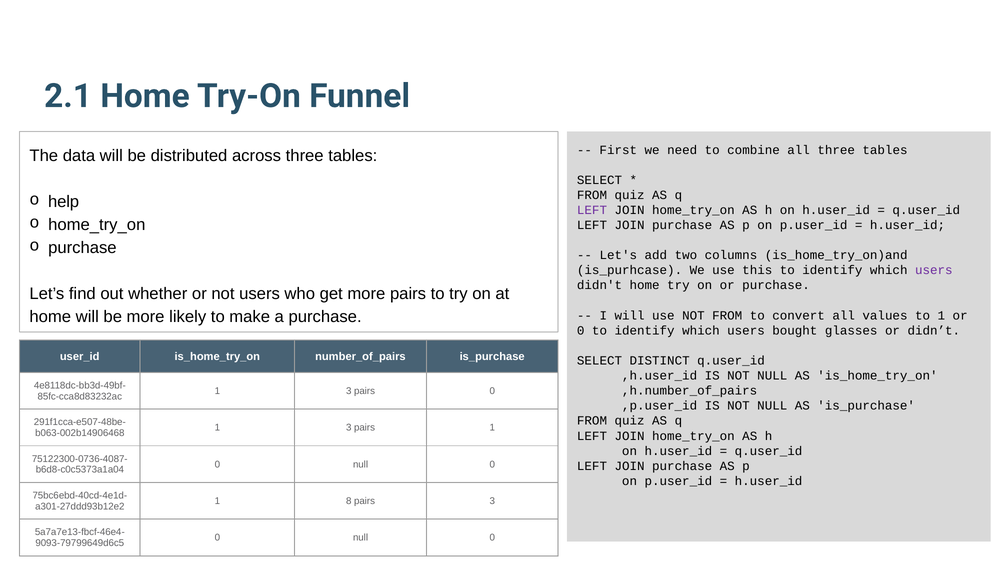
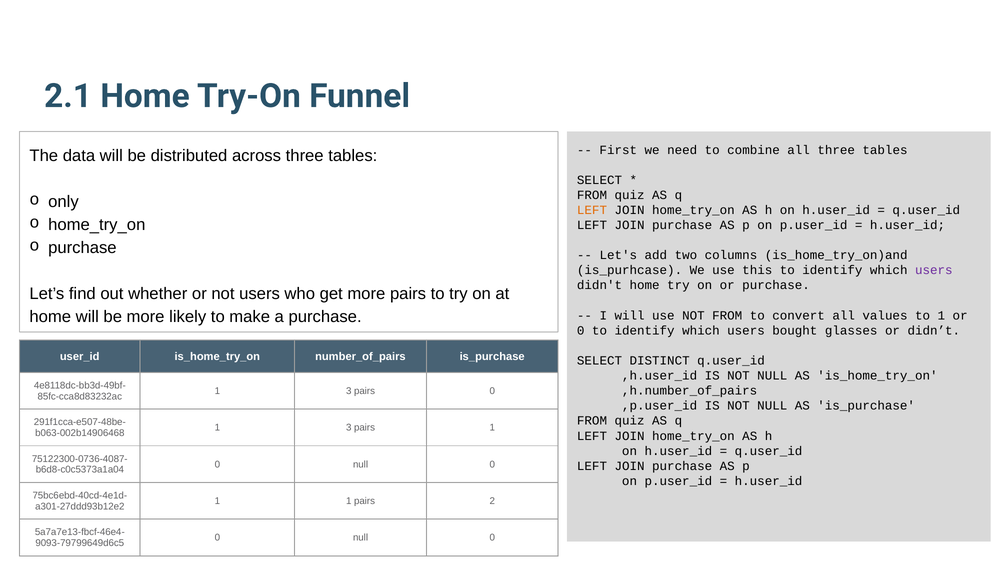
help: help -> only
LEFT at (592, 210) colour: purple -> orange
1 8: 8 -> 1
pairs 3: 3 -> 2
